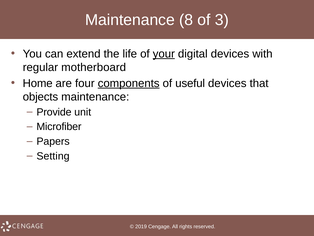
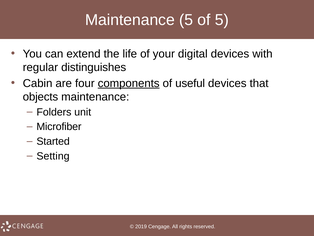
Maintenance 8: 8 -> 5
of 3: 3 -> 5
your underline: present -> none
motherboard: motherboard -> distinguishes
Home: Home -> Cabin
Provide: Provide -> Folders
Papers: Papers -> Started
